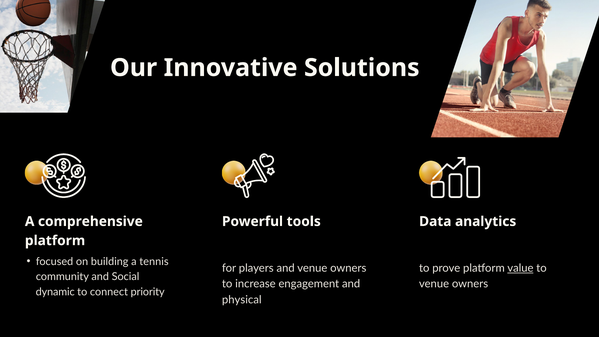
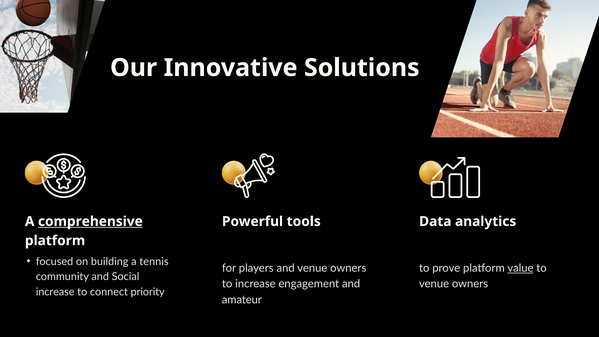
comprehensive underline: none -> present
dynamic at (55, 292): dynamic -> increase
physical: physical -> amateur
